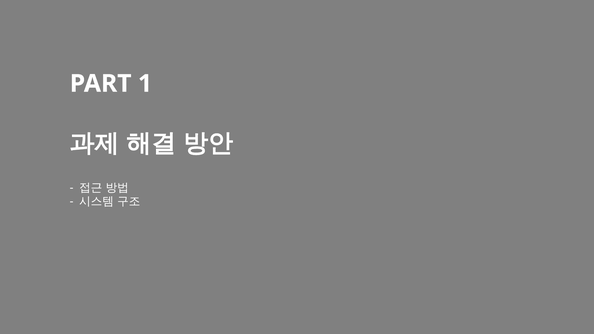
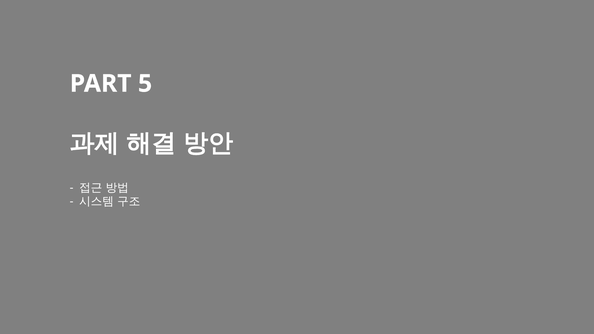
1: 1 -> 5
